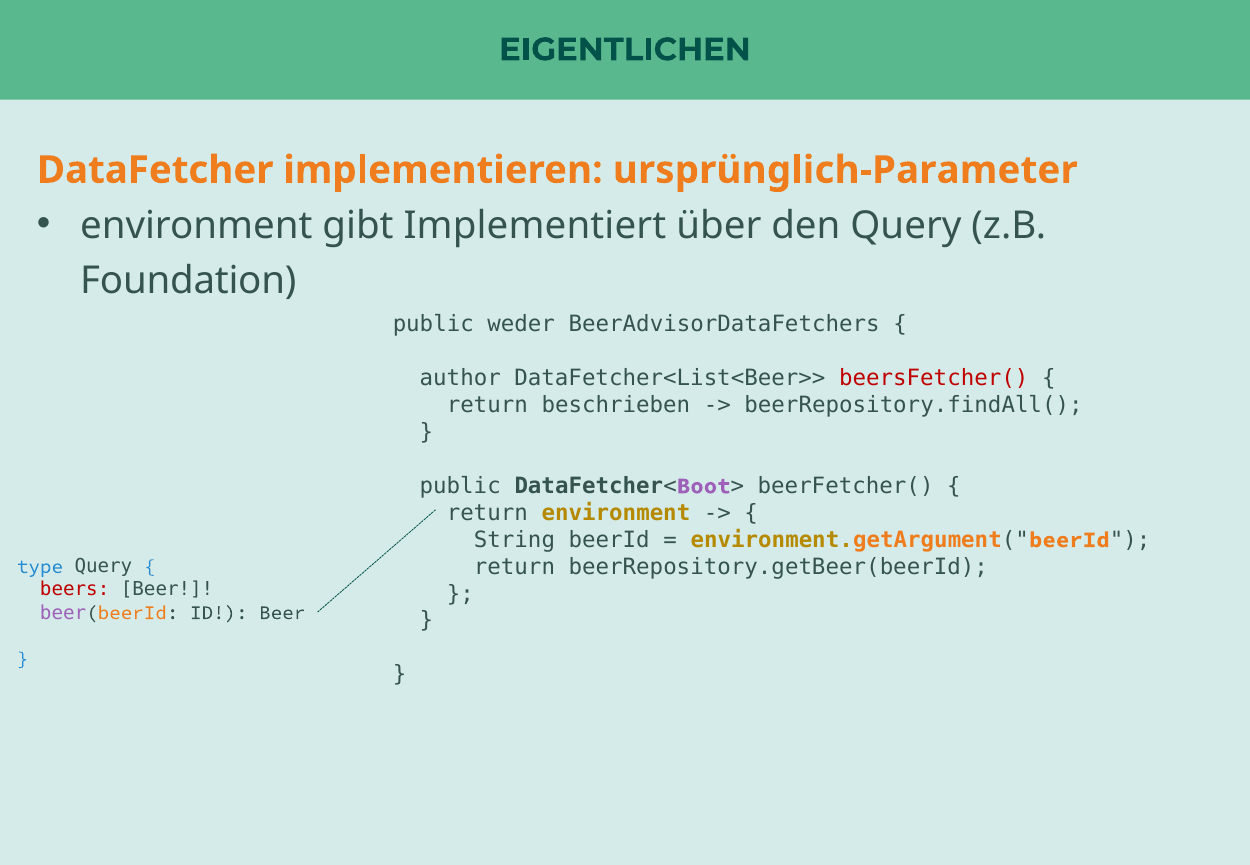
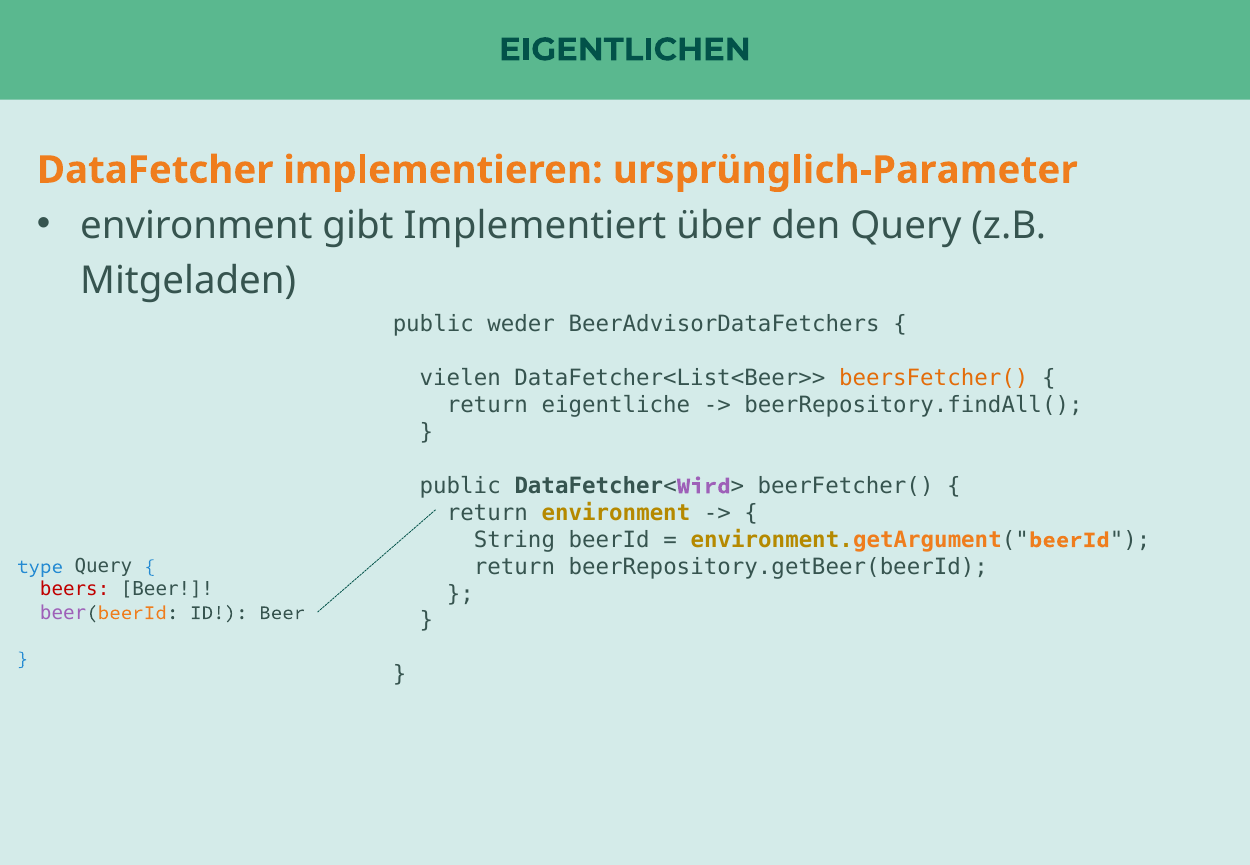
Foundation: Foundation -> Mitgeladen
author: author -> vielen
beersFetcher( colour: red -> orange
beschrieben: beschrieben -> eigentliche
Boot: Boot -> Wird
